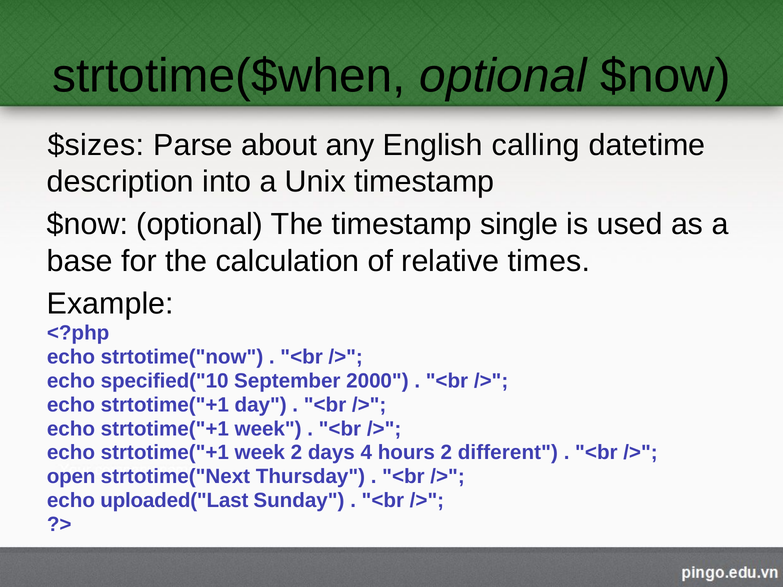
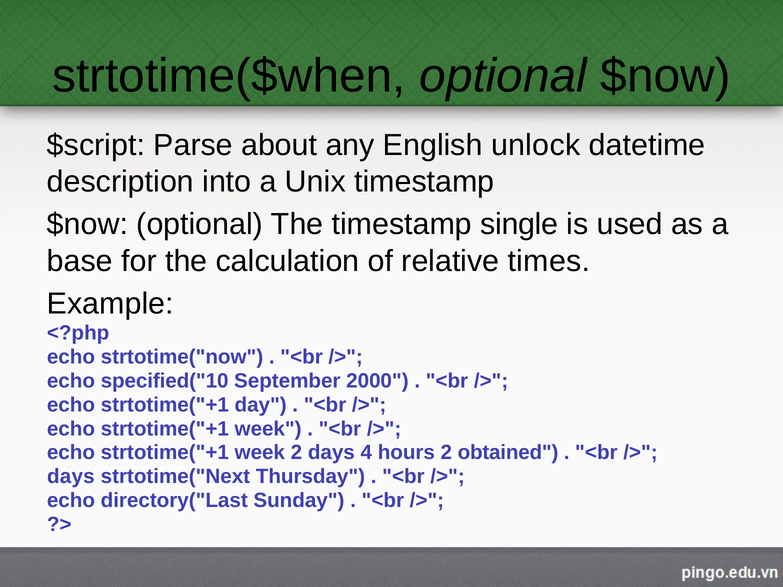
$sizes: $sizes -> $script
calling: calling -> unlock
different: different -> obtained
open at (71, 477): open -> days
uploaded("Last: uploaded("Last -> directory("Last
